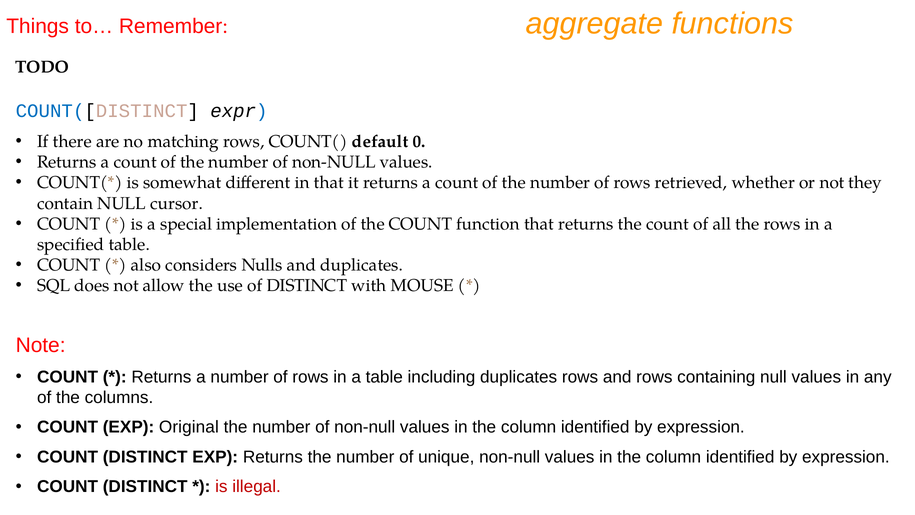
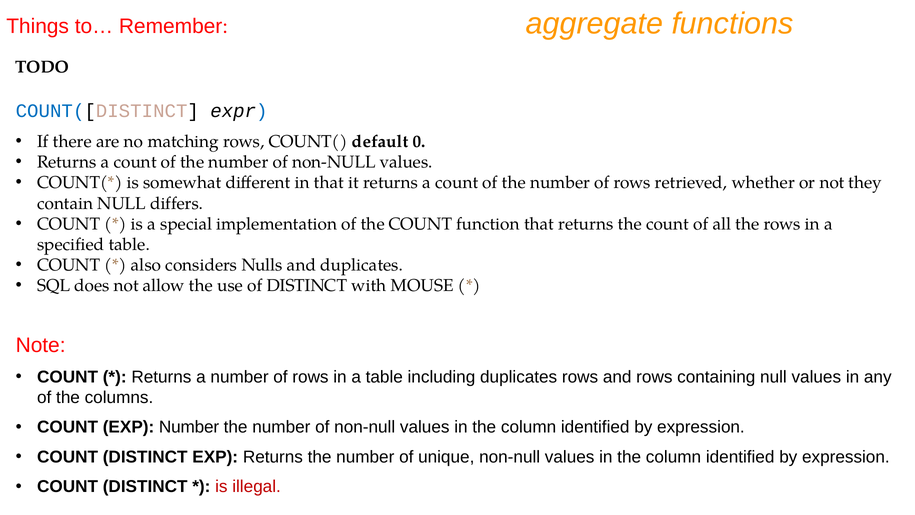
cursor: cursor -> differs
EXP Original: Original -> Number
